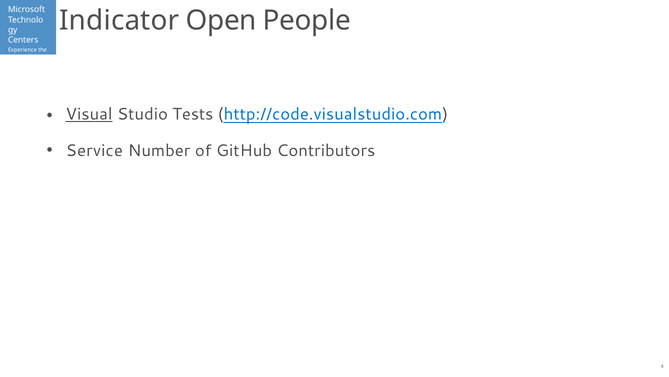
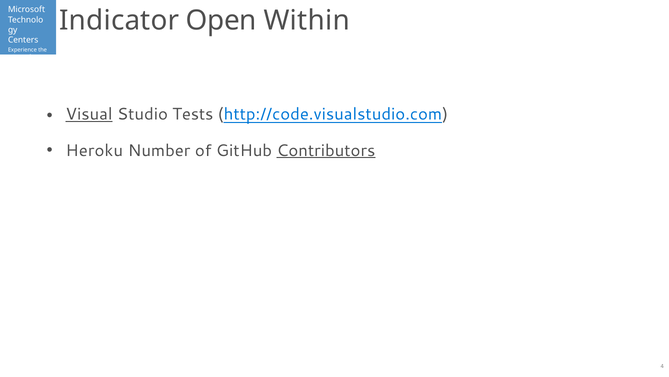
People: People -> Within
Service: Service -> Heroku
Contributors underline: none -> present
